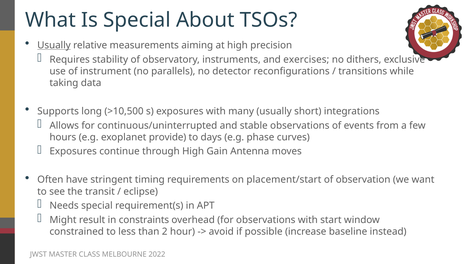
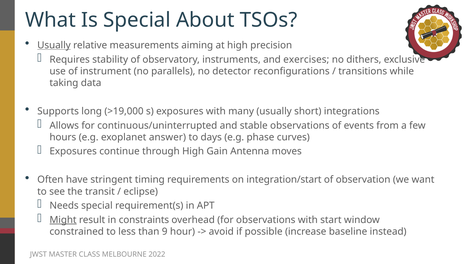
>10,500: >10,500 -> >19,000
provide: provide -> answer
placement/start: placement/start -> integration/start
Might underline: none -> present
2: 2 -> 9
